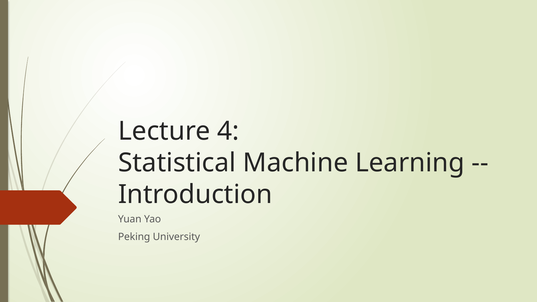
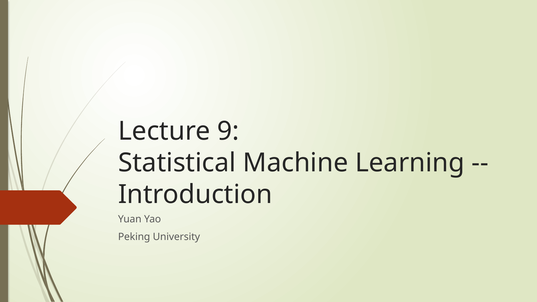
4: 4 -> 9
